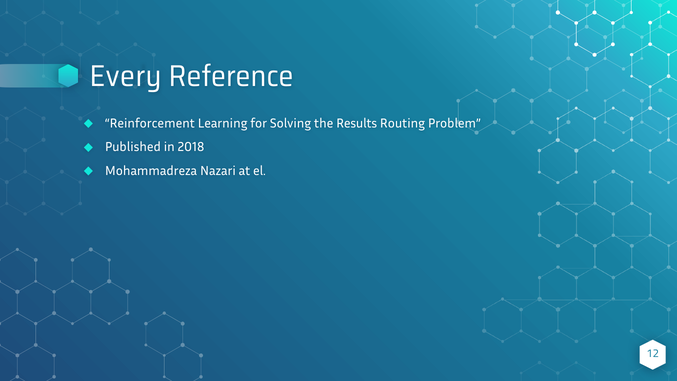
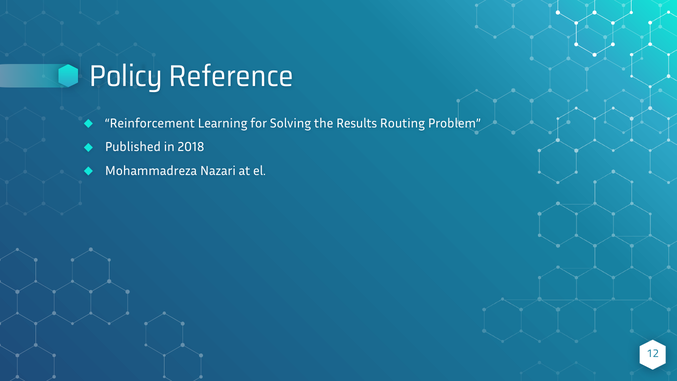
Every: Every -> Policy
